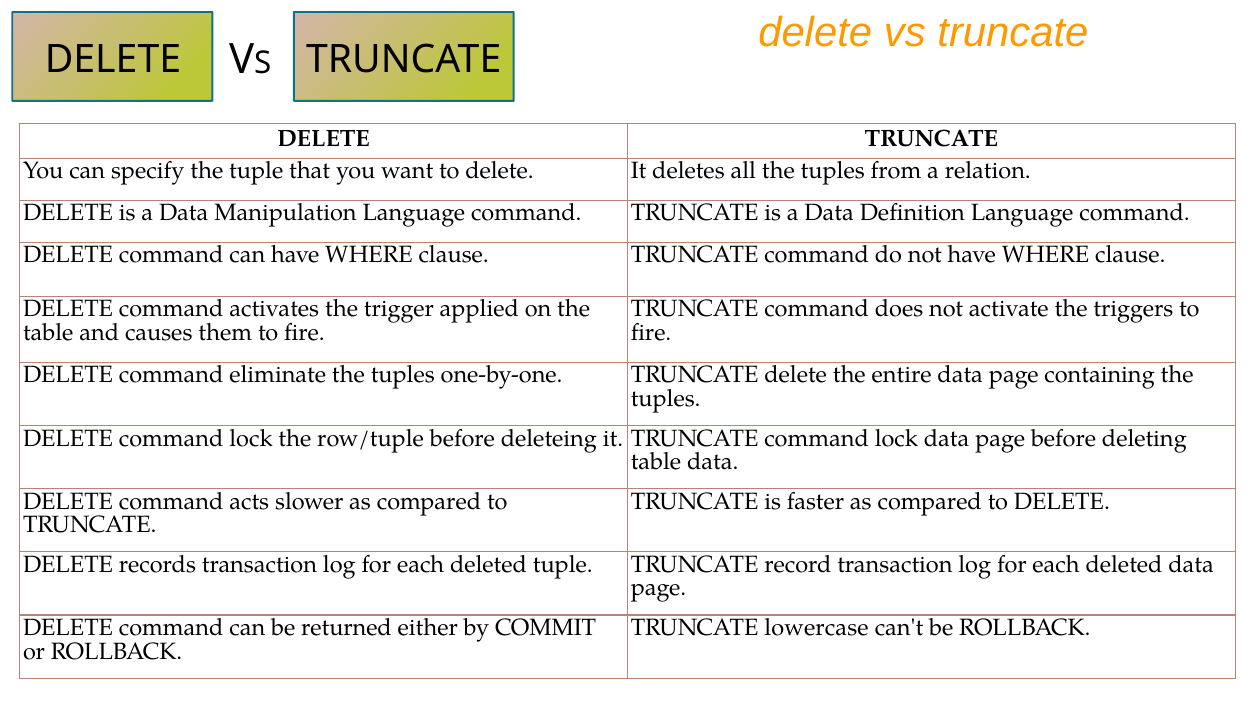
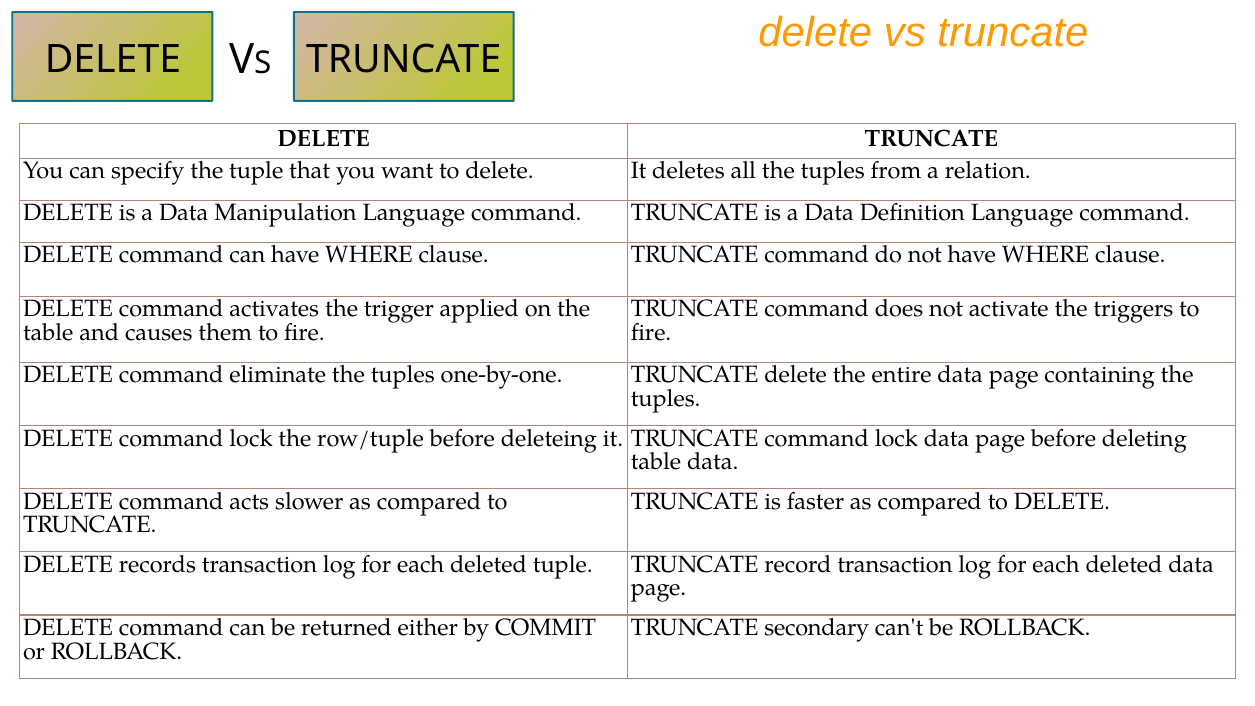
lowercase: lowercase -> secondary
